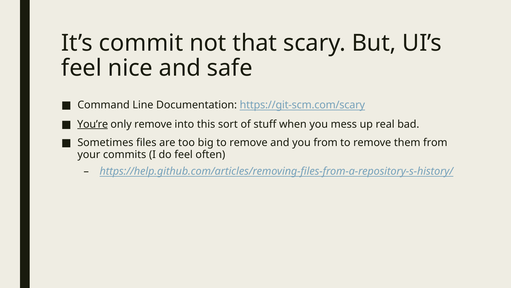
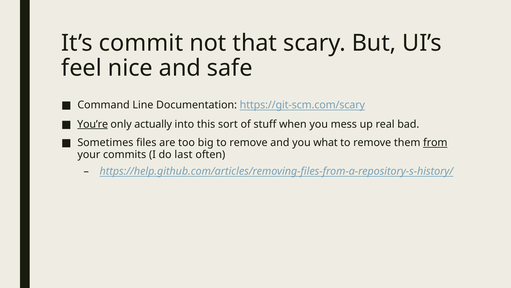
only remove: remove -> actually
you from: from -> what
from at (435, 142) underline: none -> present
do feel: feel -> last
